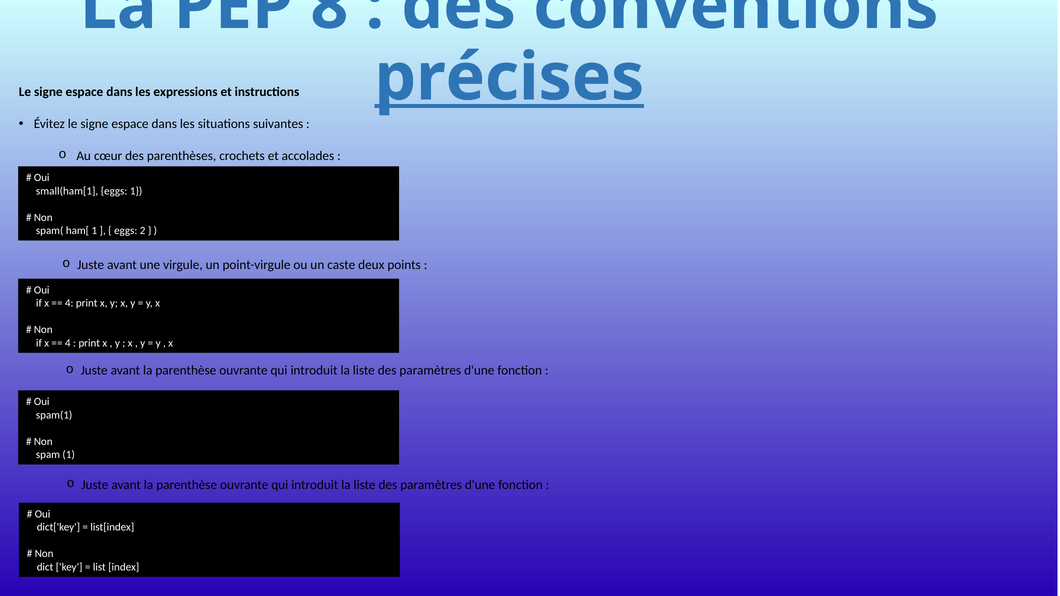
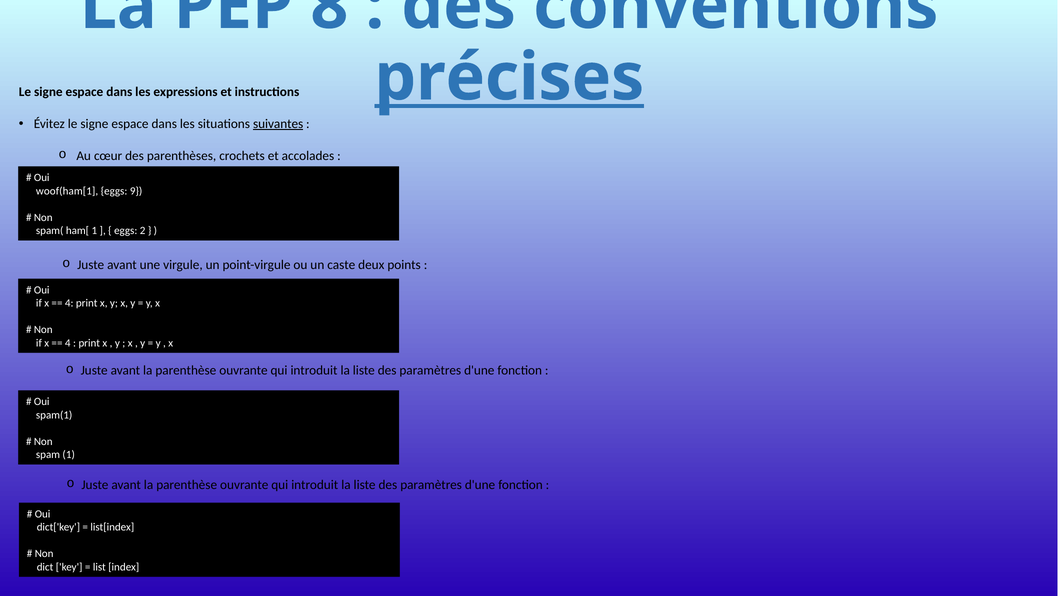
suivantes underline: none -> present
small(ham[1: small(ham[1 -> woof(ham[1
eggs 1: 1 -> 9
